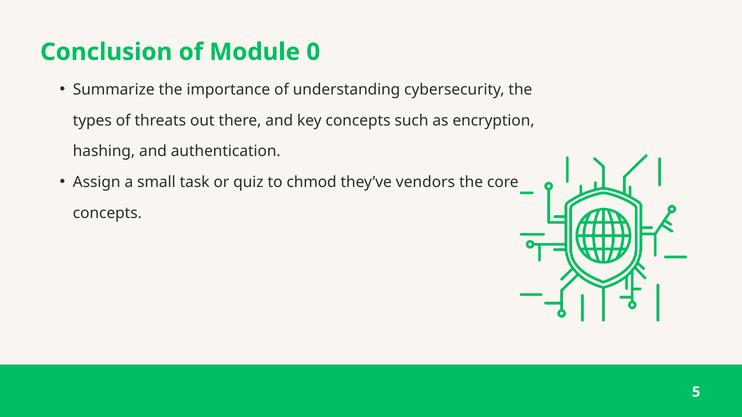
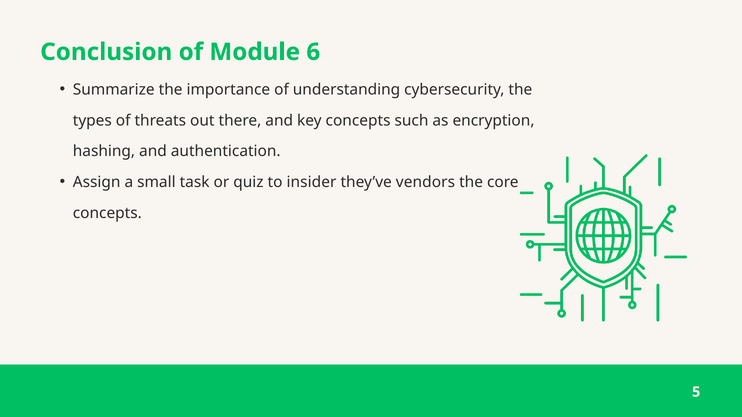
0: 0 -> 6
chmod: chmod -> insider
